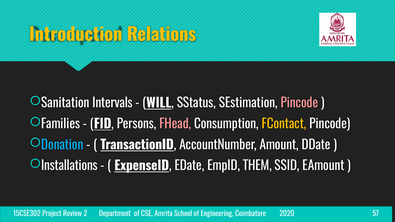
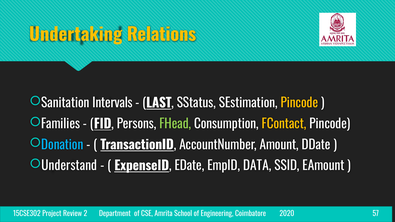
Introduction: Introduction -> Undertaking
WILL: WILL -> LAST
Pincode at (299, 103) colour: pink -> yellow
FHead colour: pink -> light green
Installations: Installations -> Understand
THEM: THEM -> DATA
